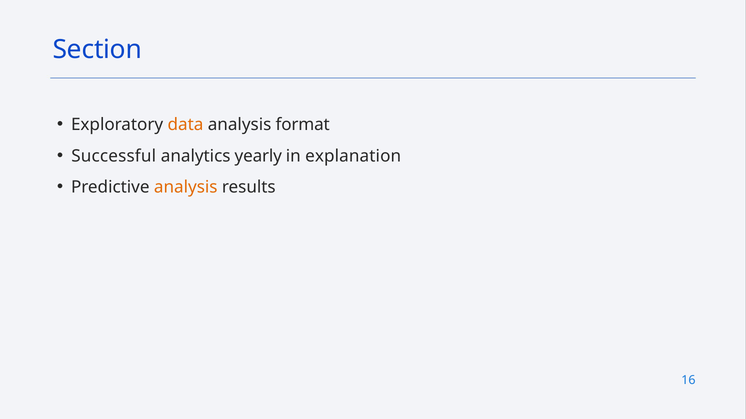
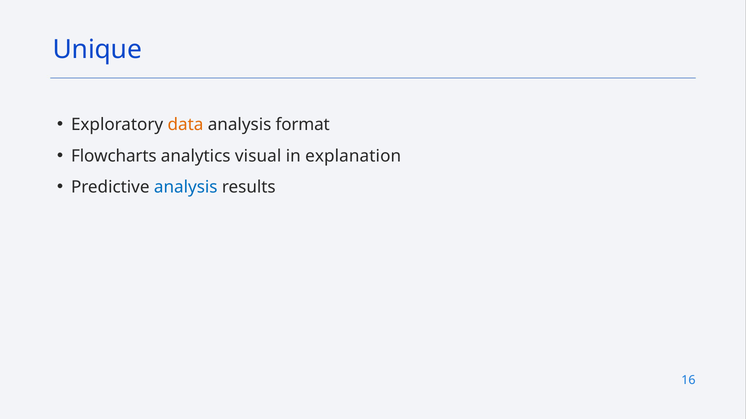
Section: Section -> Unique
Successful: Successful -> Flowcharts
yearly: yearly -> visual
analysis at (186, 188) colour: orange -> blue
